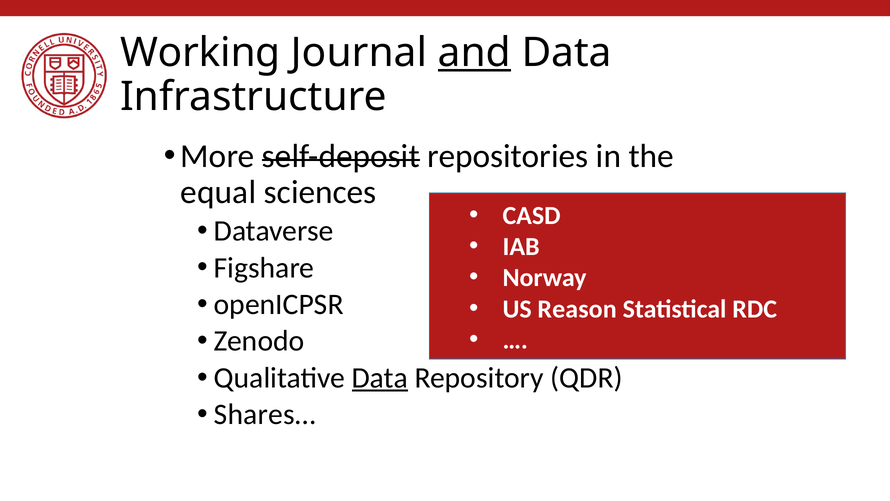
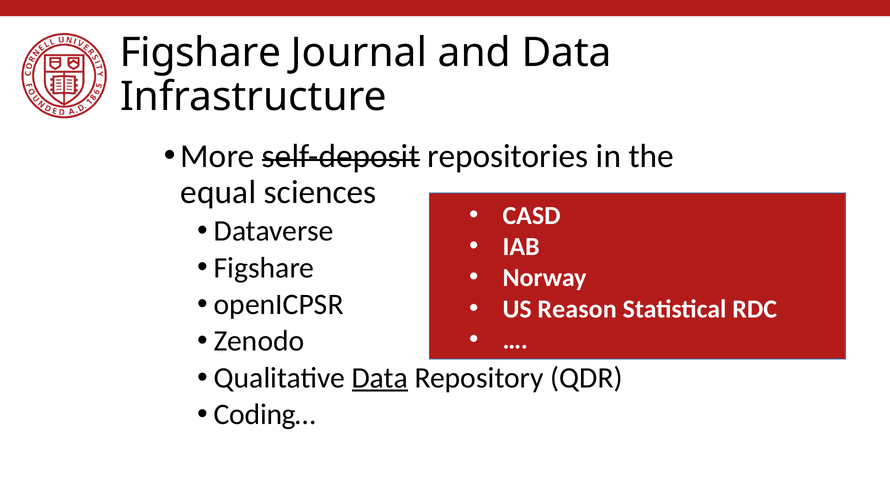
Working at (200, 53): Working -> Figshare
and underline: present -> none
Shares…: Shares… -> Coding…
